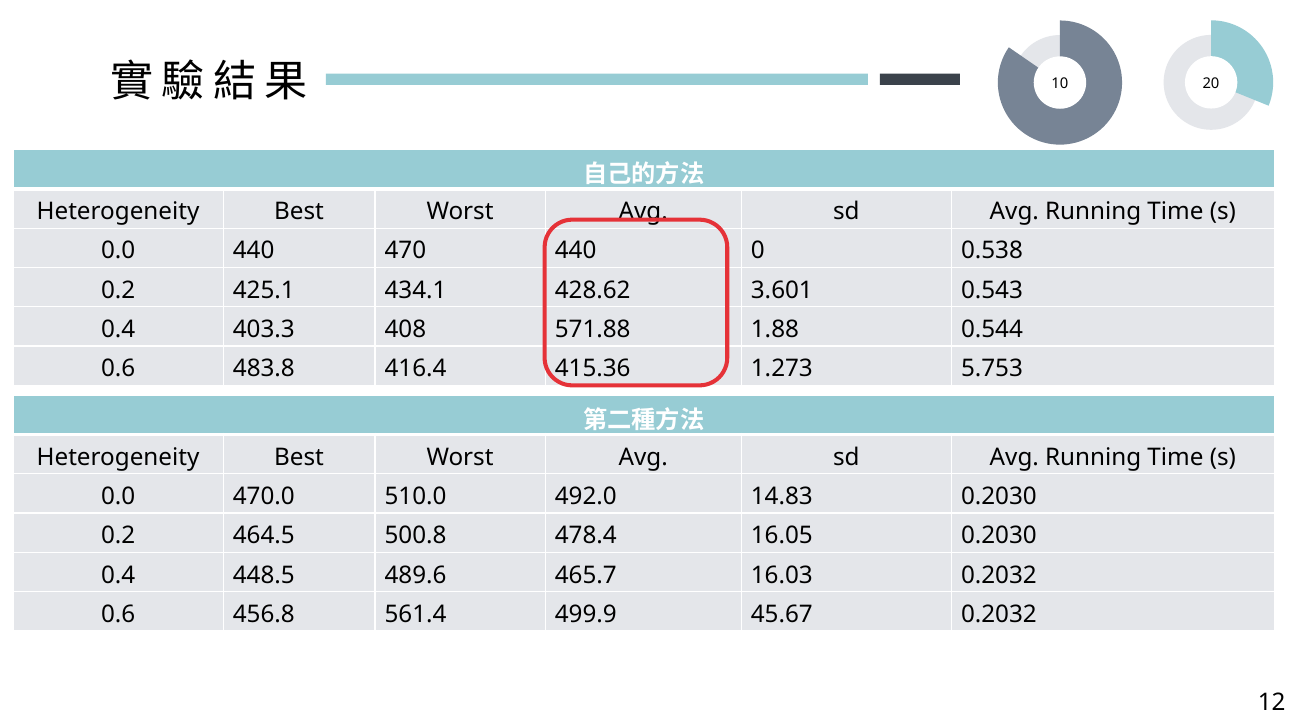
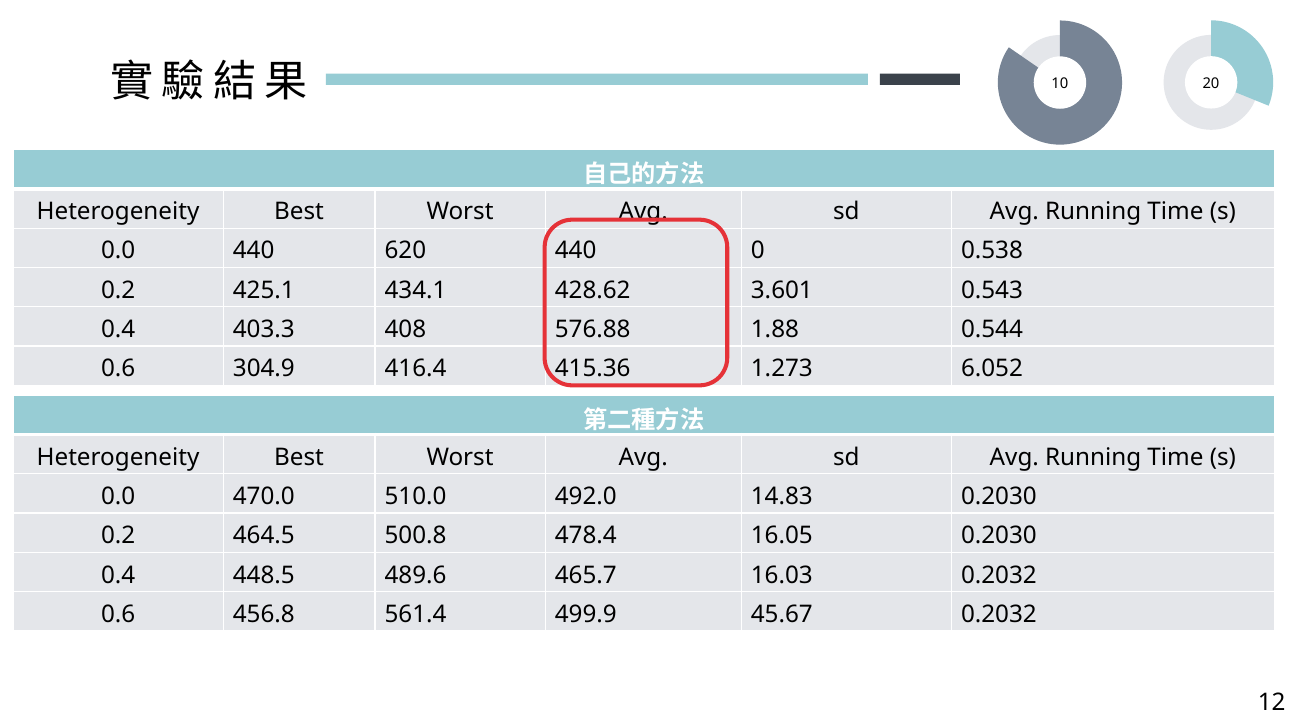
470: 470 -> 620
571.88: 571.88 -> 576.88
483.8: 483.8 -> 304.9
5.753: 5.753 -> 6.052
